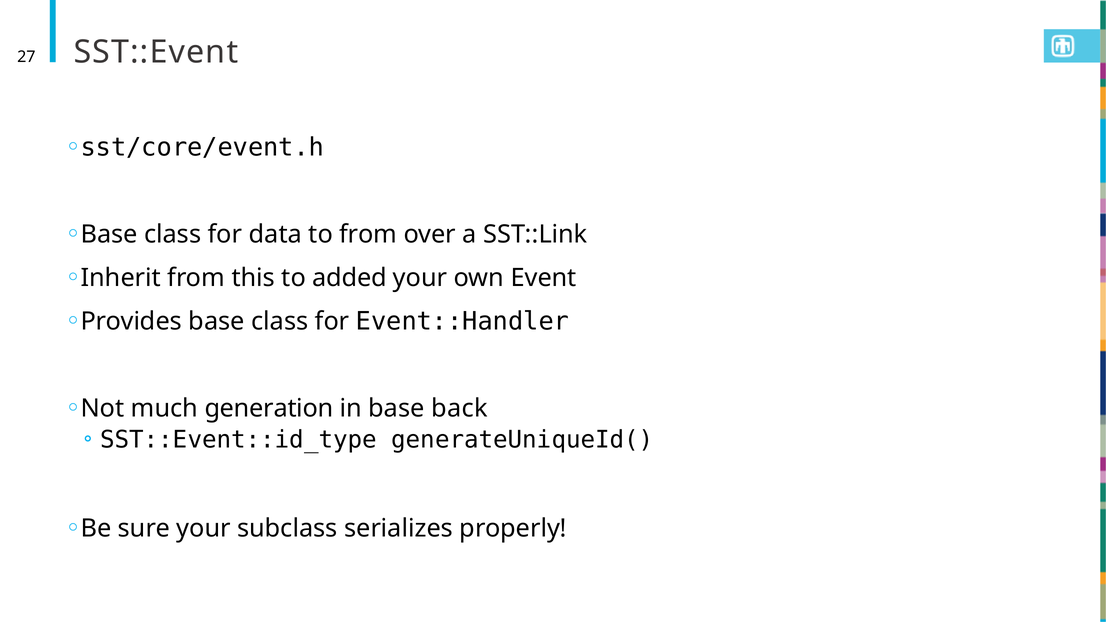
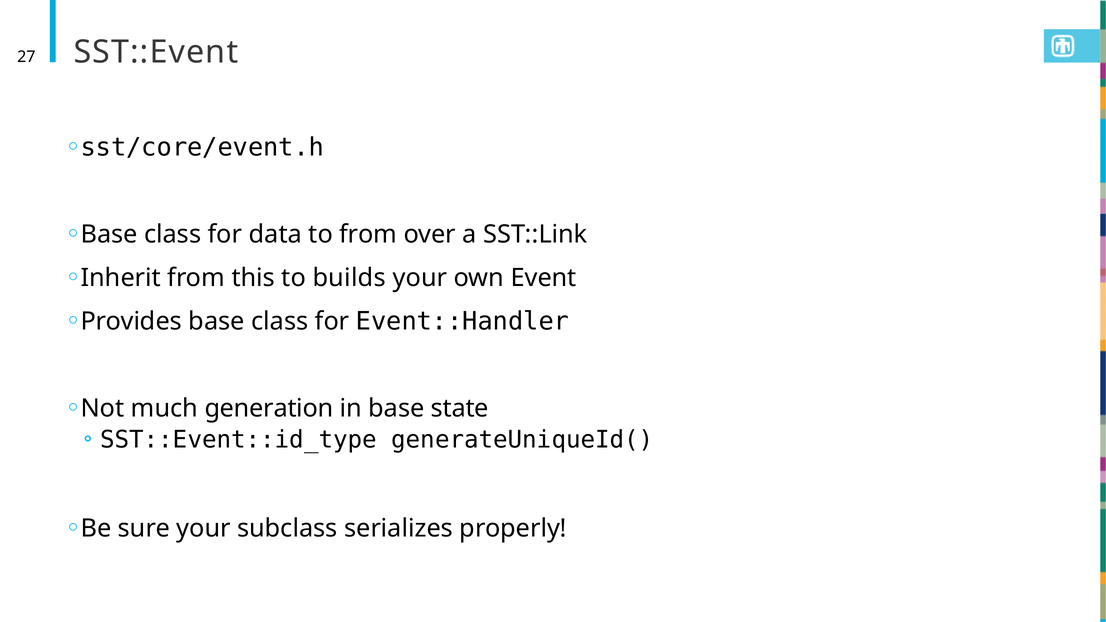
added: added -> builds
back: back -> state
